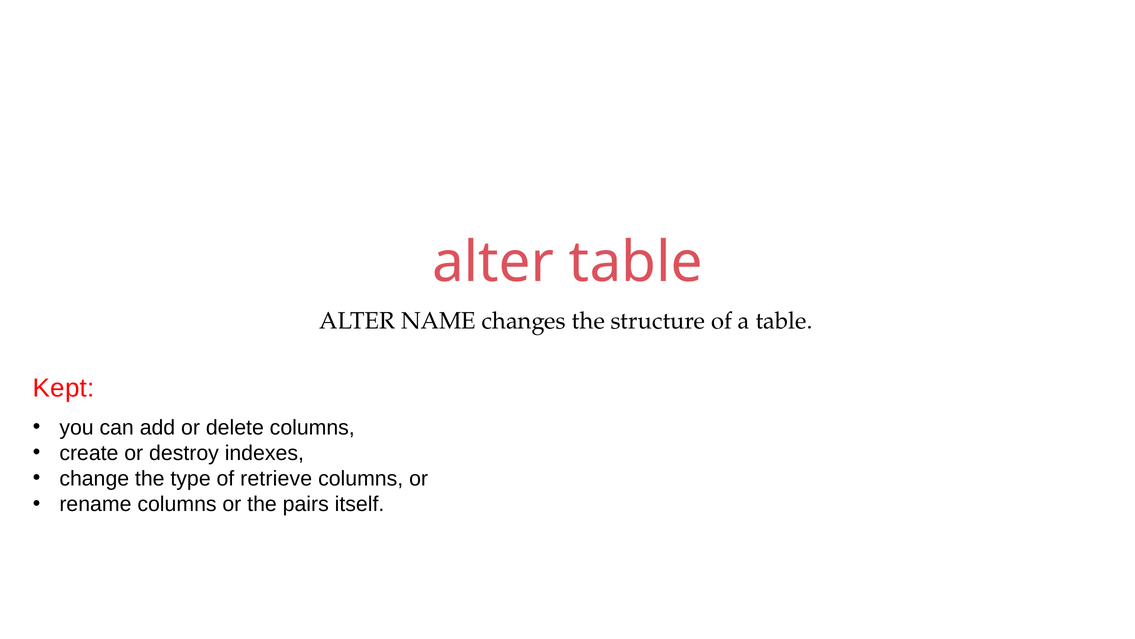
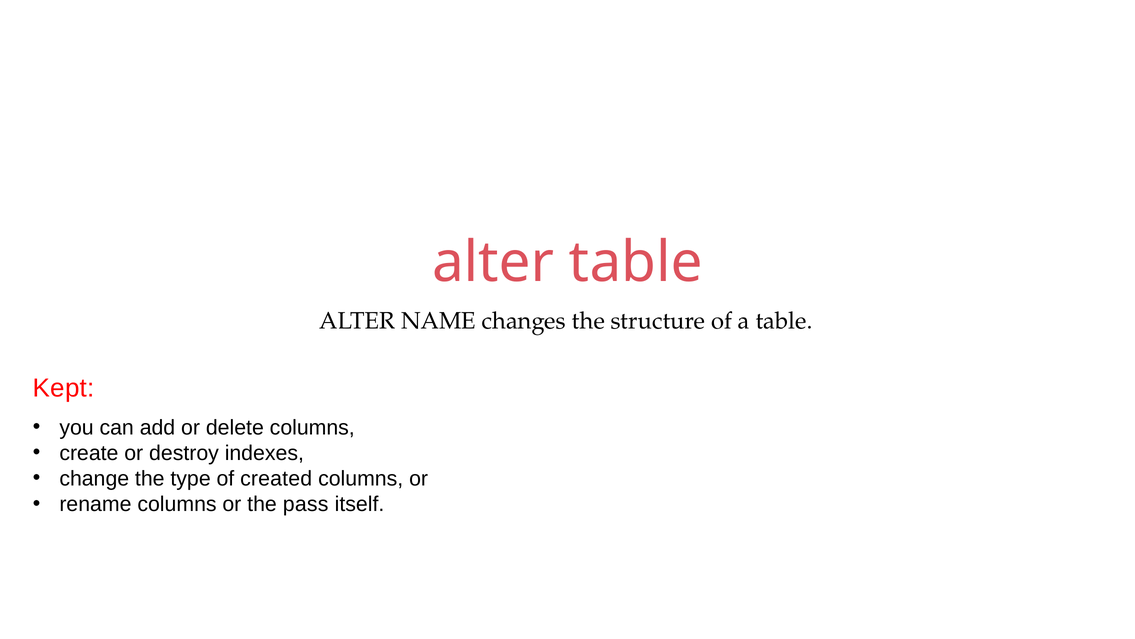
retrieve: retrieve -> created
pairs: pairs -> pass
